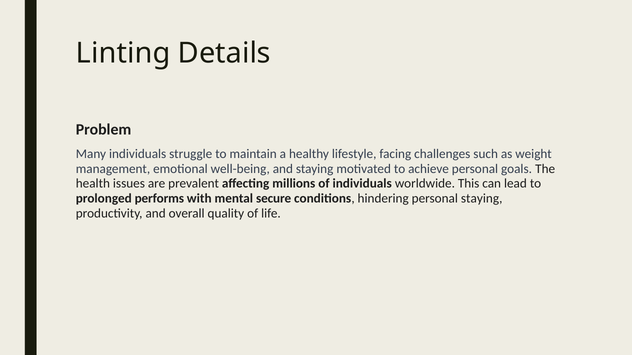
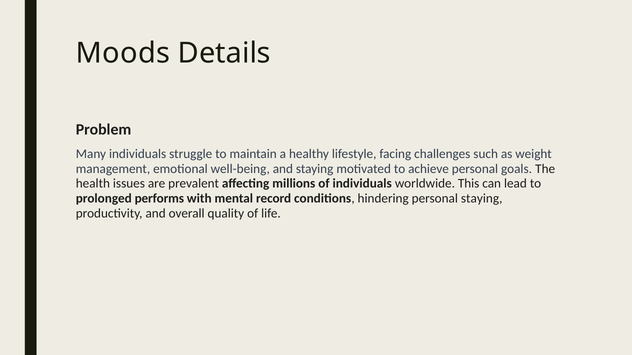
Linting: Linting -> Moods
secure: secure -> record
